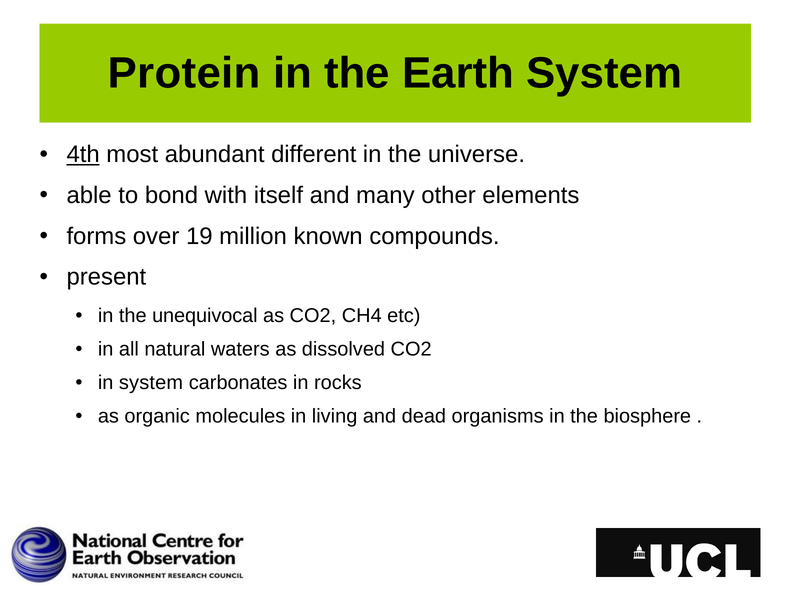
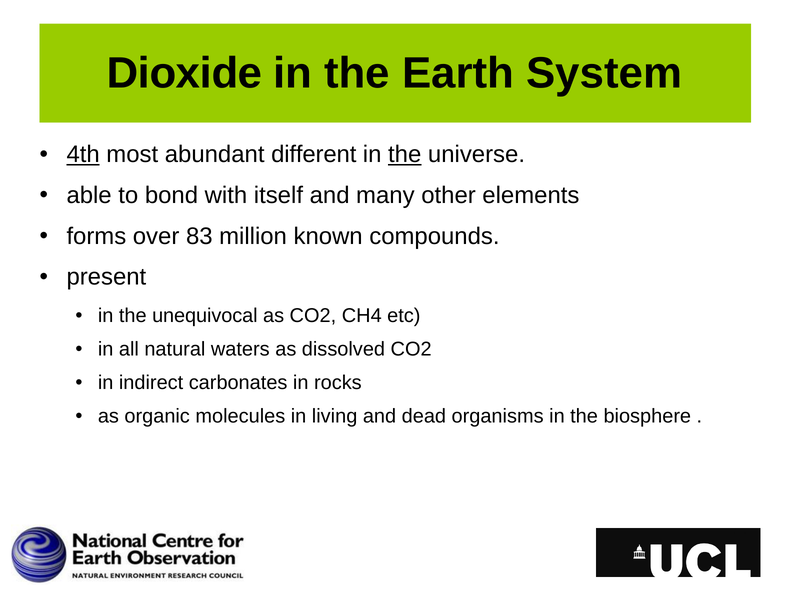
Protein: Protein -> Dioxide
the at (405, 154) underline: none -> present
19: 19 -> 83
in system: system -> indirect
